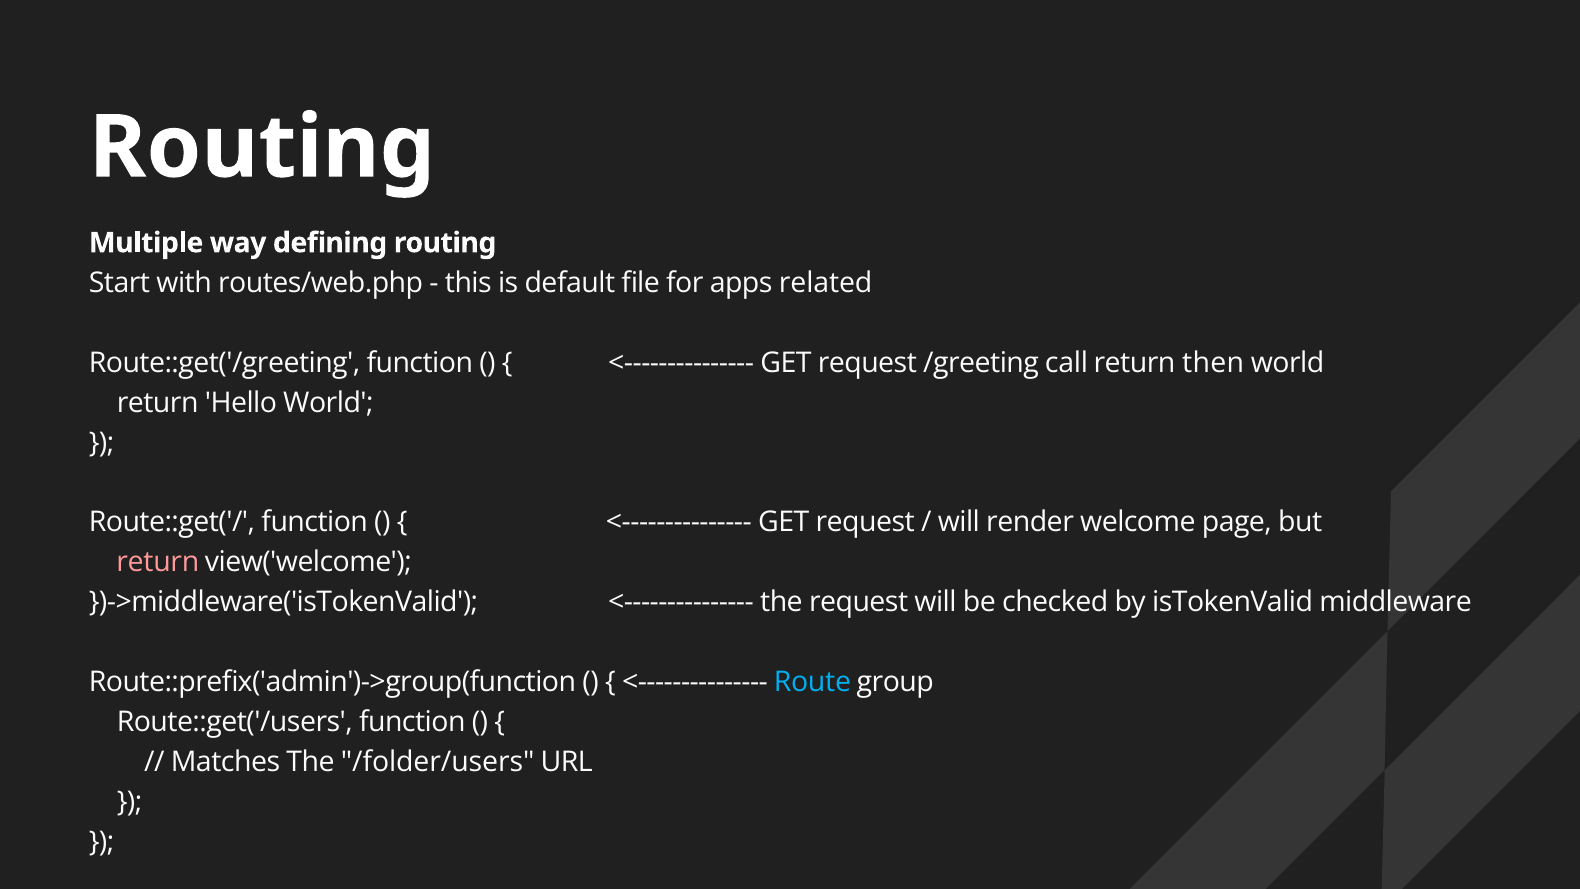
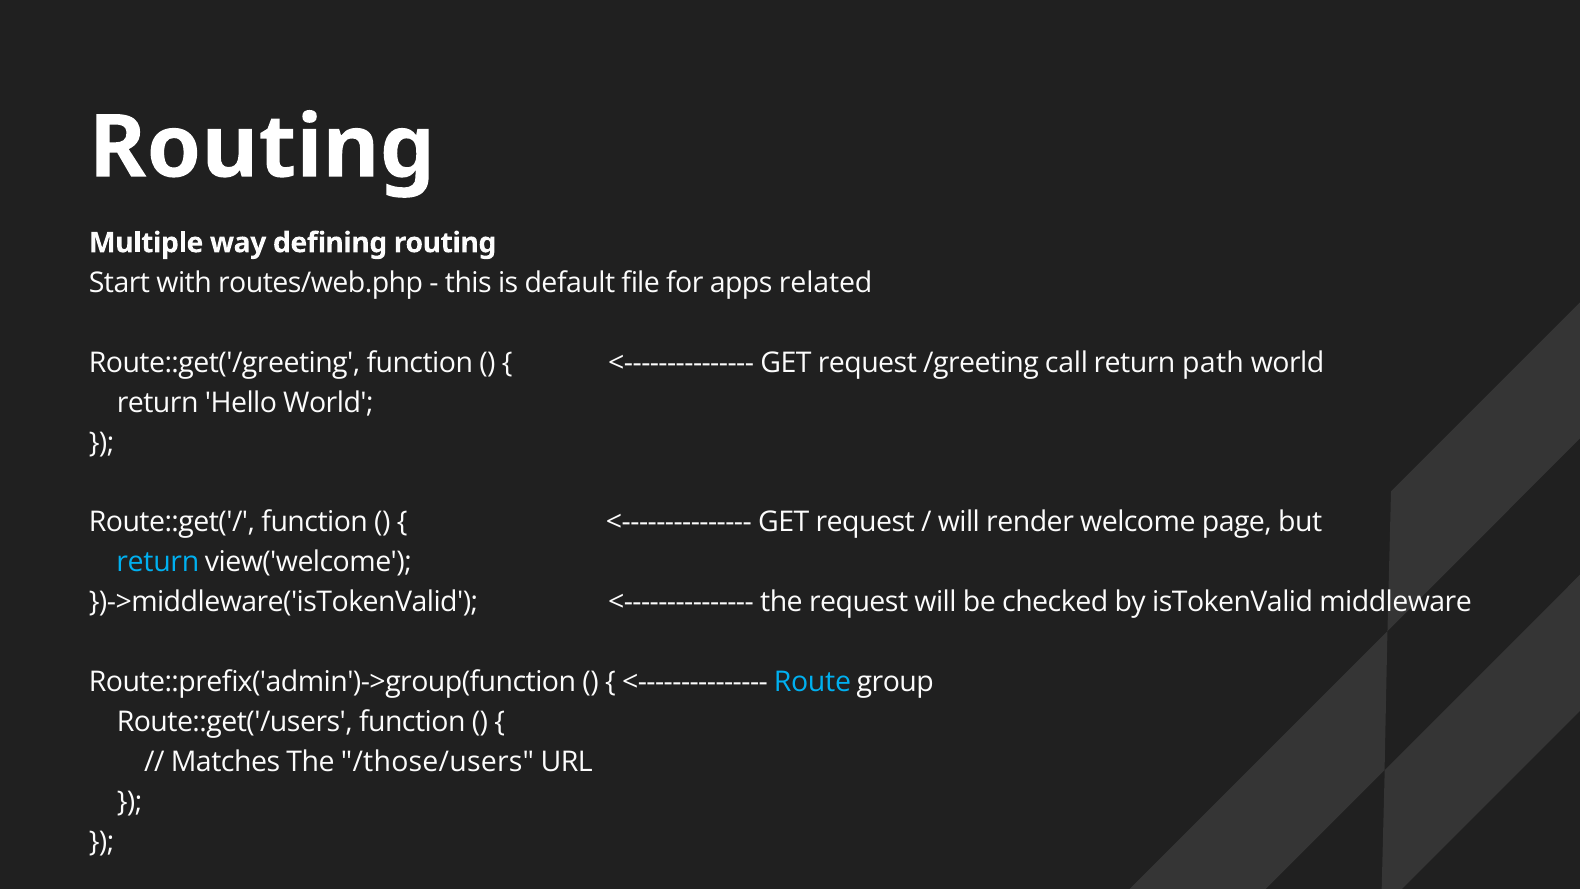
then: then -> path
return at (158, 562) colour: pink -> light blue
/folder/users: /folder/users -> /those/users
